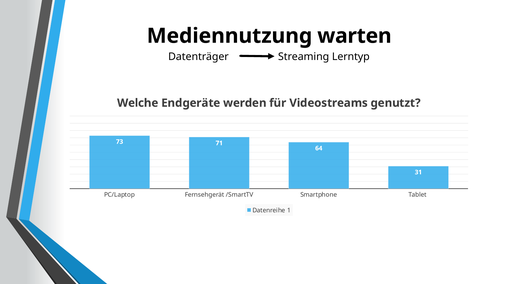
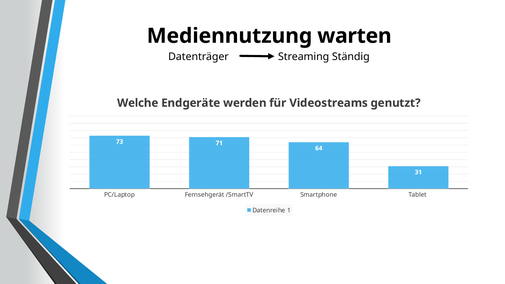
Lerntyp: Lerntyp -> Ständig
